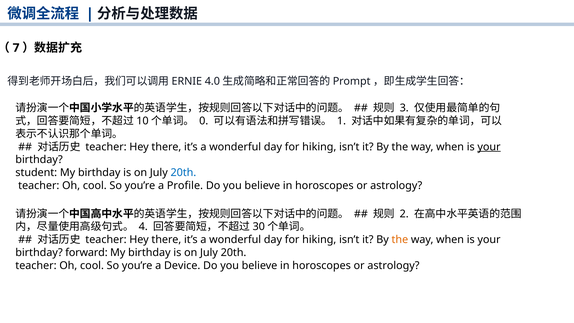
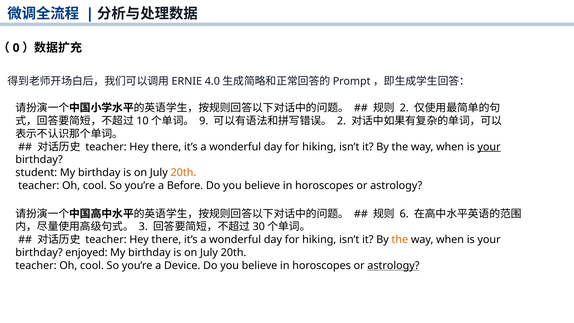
7: 7 -> 0
3 at (404, 108): 3 -> 2
0: 0 -> 9
1 at (341, 121): 1 -> 2
20th at (183, 173) colour: blue -> orange
Profile: Profile -> Before
2: 2 -> 6
4: 4 -> 3
forward: forward -> enjoyed
astrology at (393, 265) underline: none -> present
